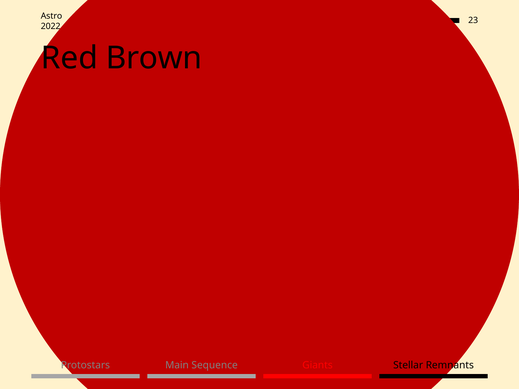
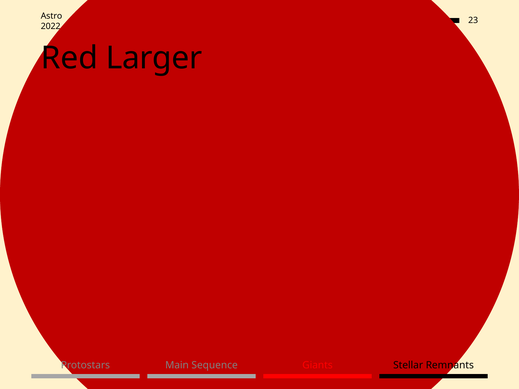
Brown: Brown -> Larger
